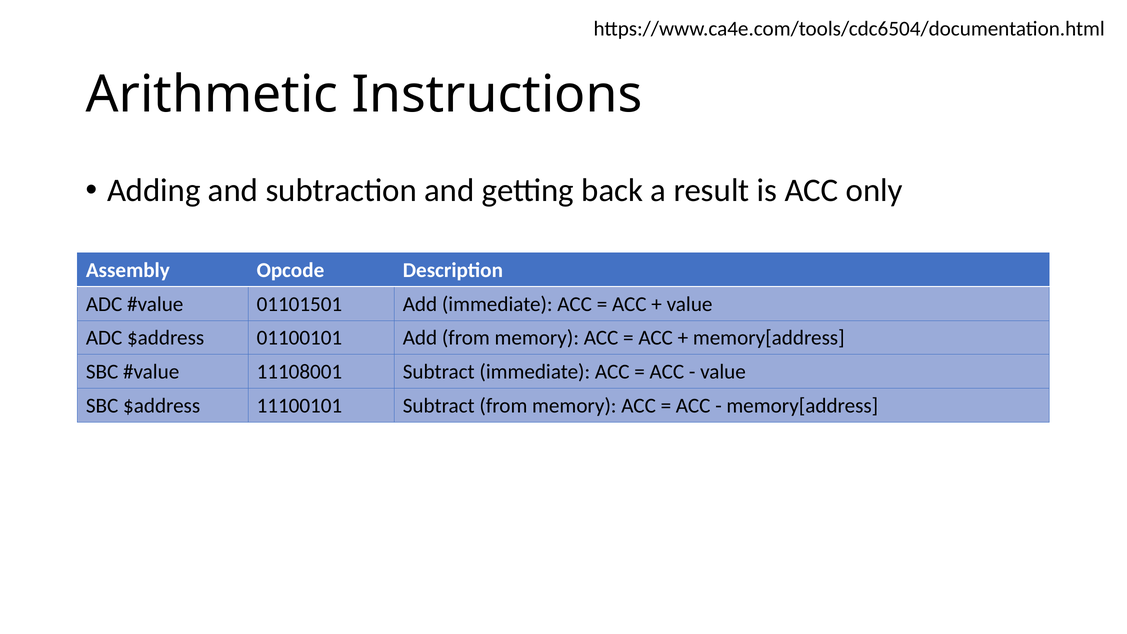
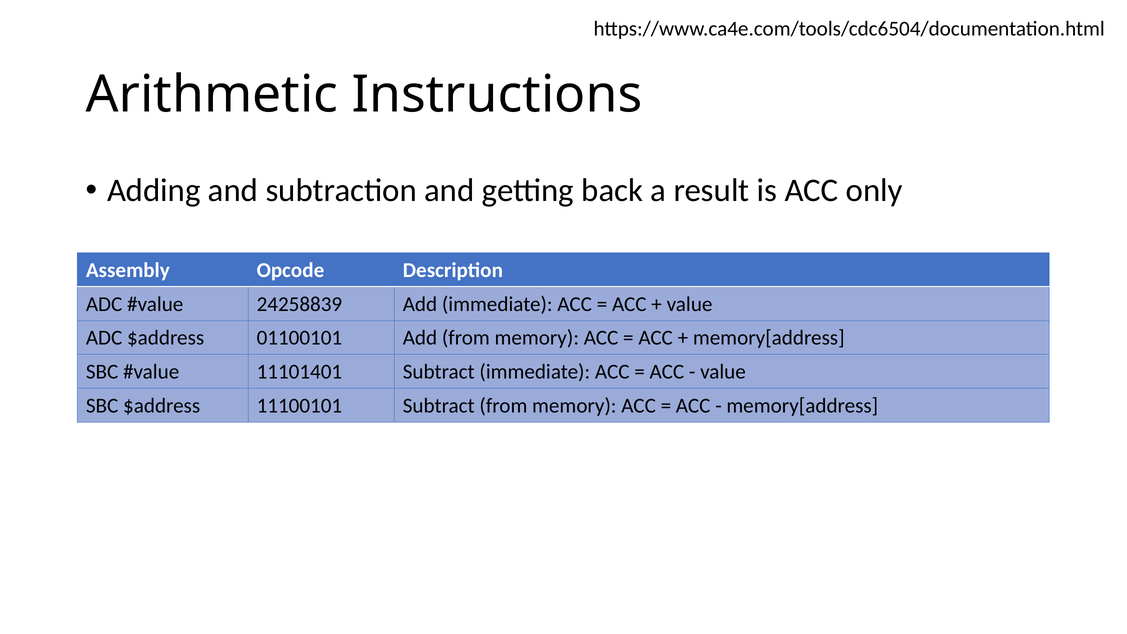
01101501: 01101501 -> 24258839
11108001: 11108001 -> 11101401
